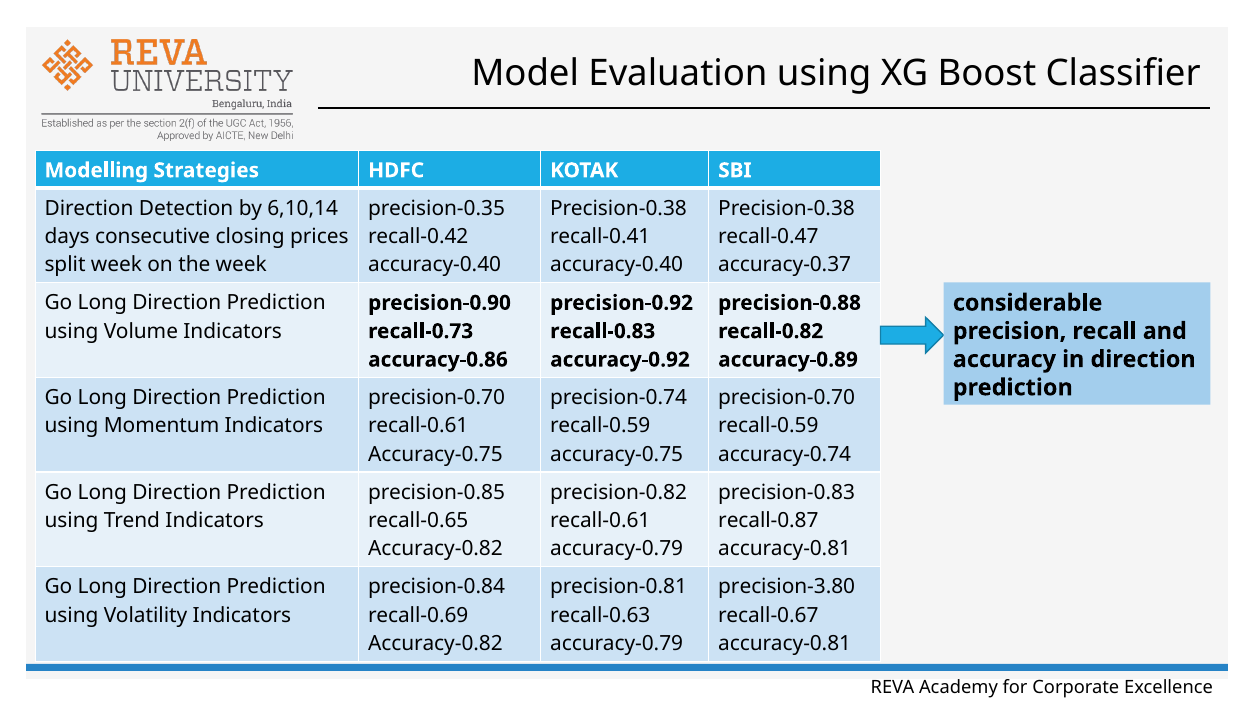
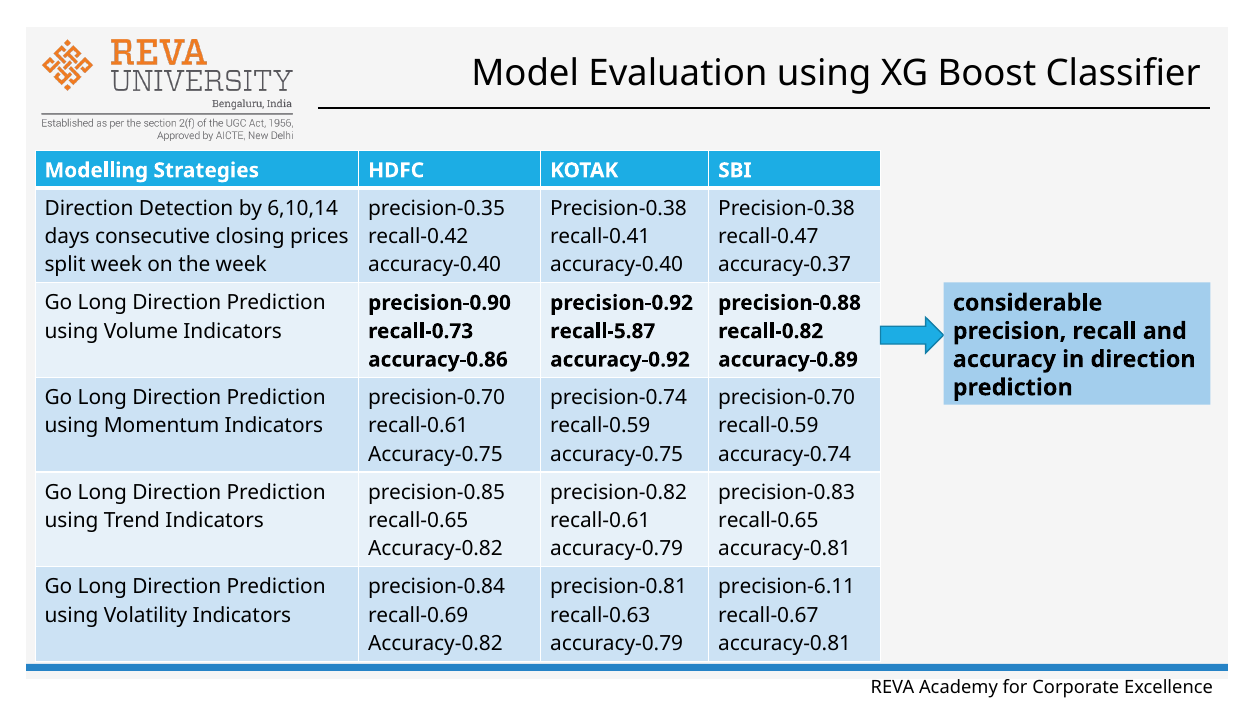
recall-0.83: recall-0.83 -> recall-5.87
recall-0.87 at (768, 520): recall-0.87 -> recall-0.65
precision-3.80: precision-3.80 -> precision-6.11
